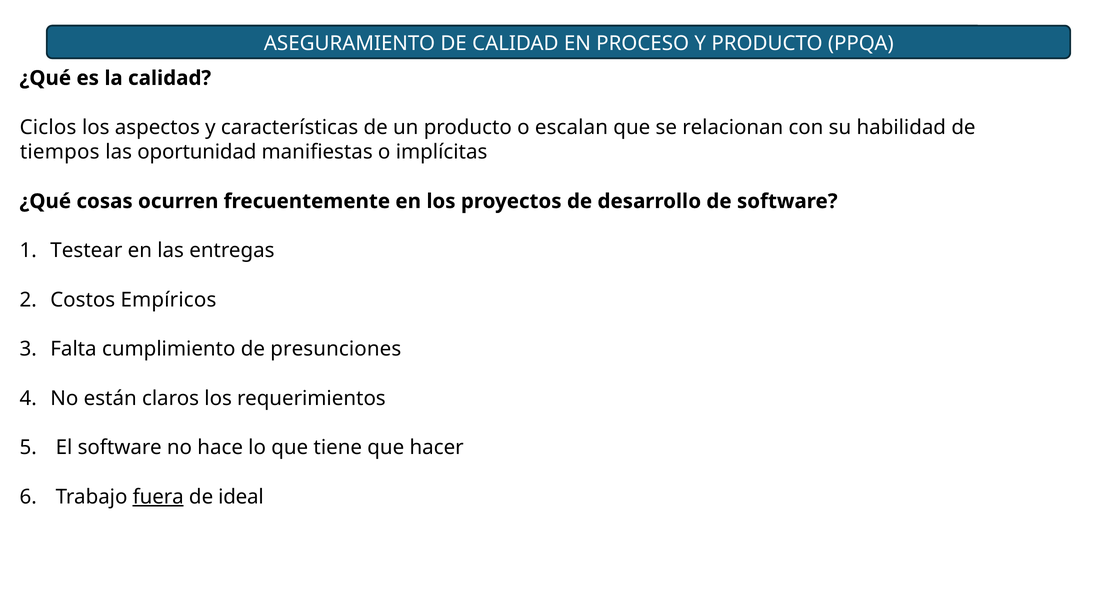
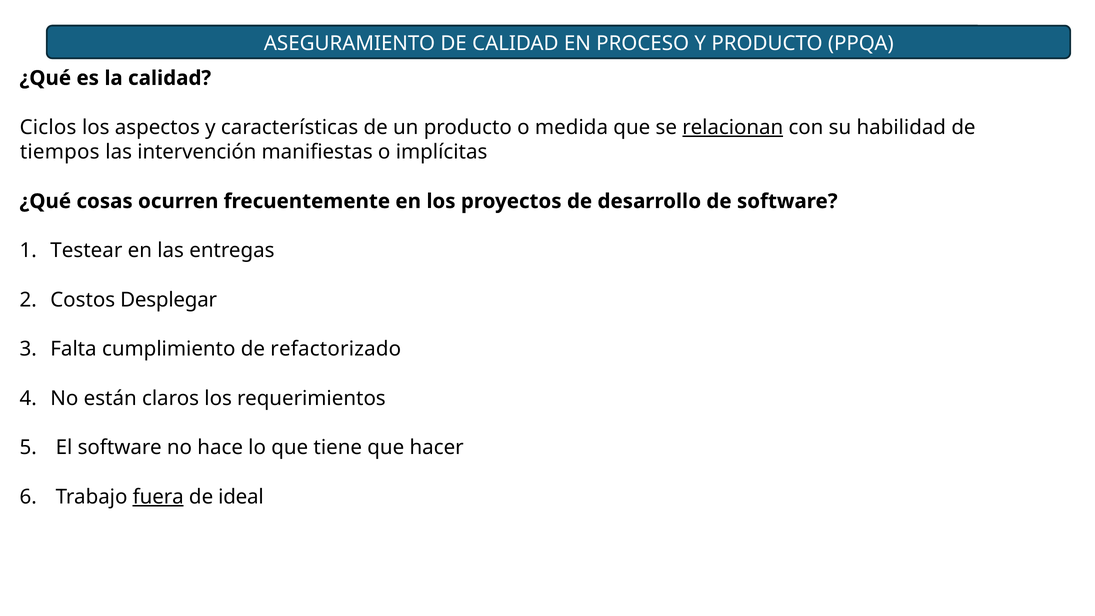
escalan: escalan -> medida
relacionan underline: none -> present
oportunidad: oportunidad -> intervención
Empíricos: Empíricos -> Desplegar
presunciones: presunciones -> refactorizado
